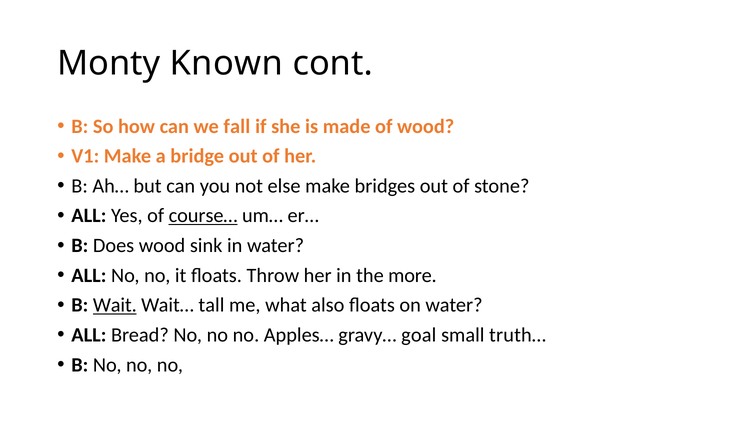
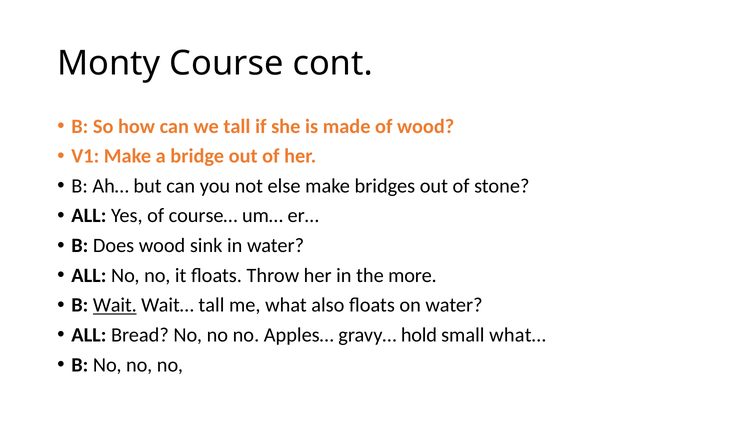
Known: Known -> Course
we fall: fall -> tall
course… underline: present -> none
goal: goal -> hold
truth…: truth… -> what…
